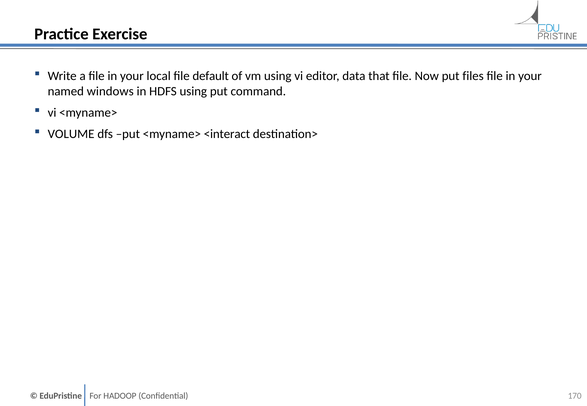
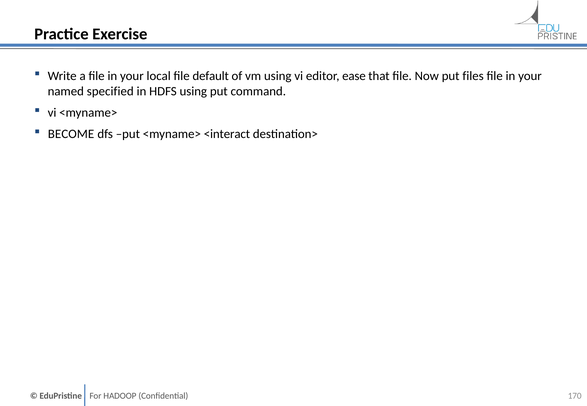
data: data -> ease
windows: windows -> specified
VOLUME: VOLUME -> BECOME
